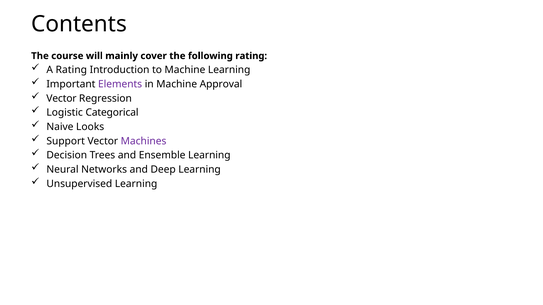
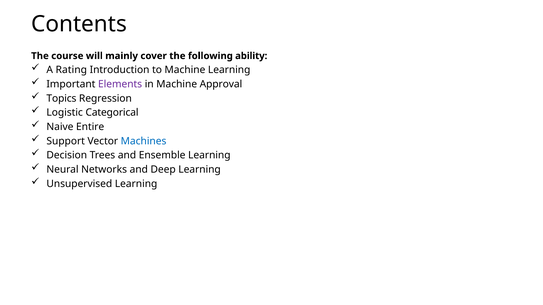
following rating: rating -> ability
Vector at (61, 98): Vector -> Topics
Looks: Looks -> Entire
Machines colour: purple -> blue
